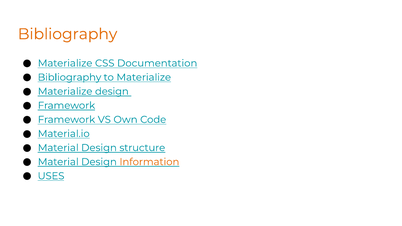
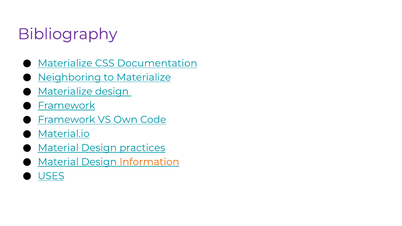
Bibliography at (68, 34) colour: orange -> purple
Bibliography at (69, 77): Bibliography -> Neighboring
structure: structure -> practices
